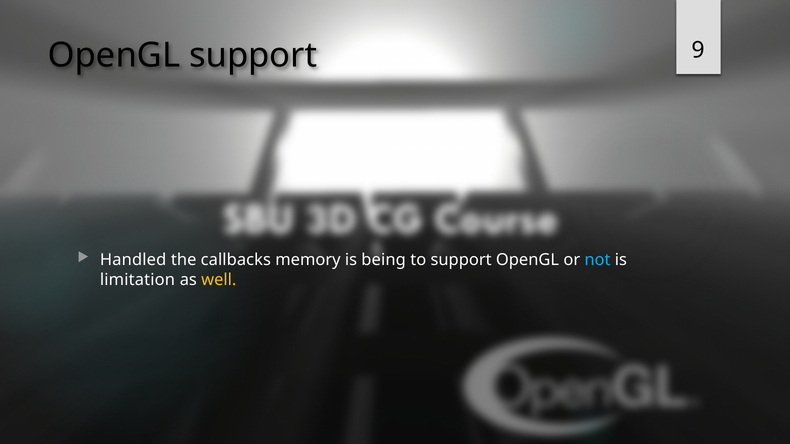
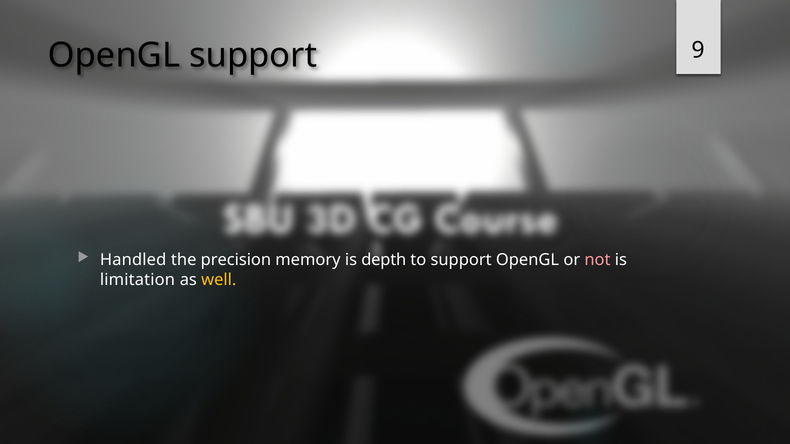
callbacks: callbacks -> precision
being: being -> depth
not colour: light blue -> pink
